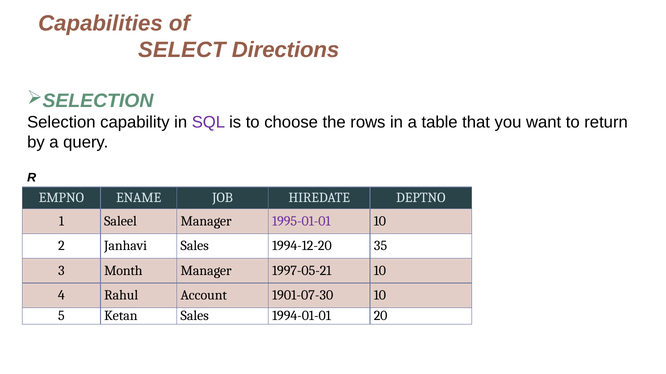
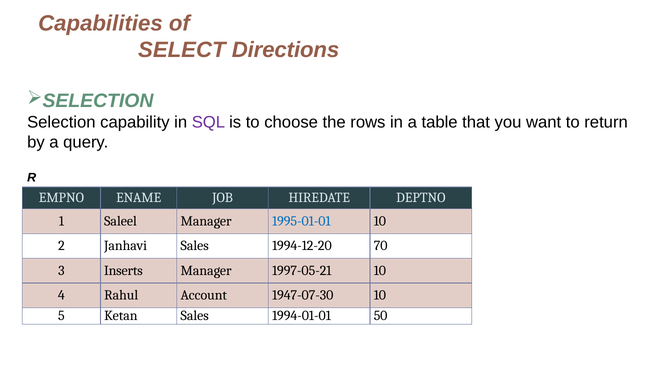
1995-01-01 colour: purple -> blue
35: 35 -> 70
Month: Month -> Inserts
1901-07-30: 1901-07-30 -> 1947-07-30
20: 20 -> 50
